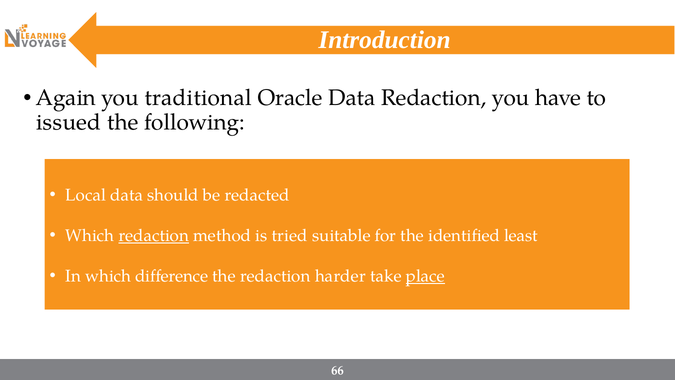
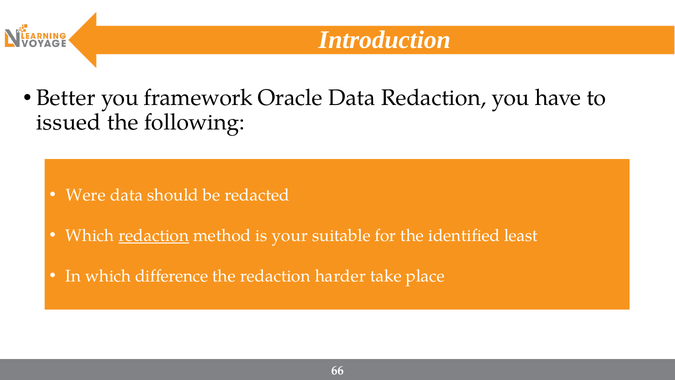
Again: Again -> Better
traditional: traditional -> framework
Local: Local -> Were
tried: tried -> your
place underline: present -> none
